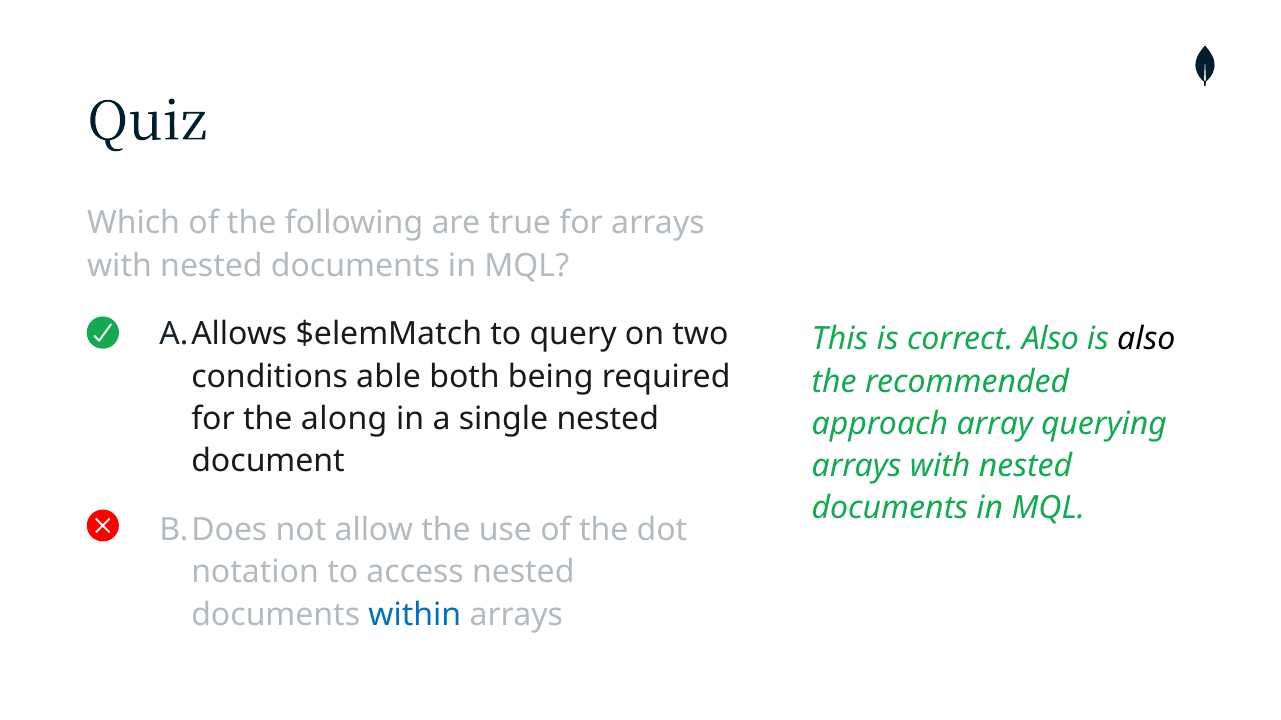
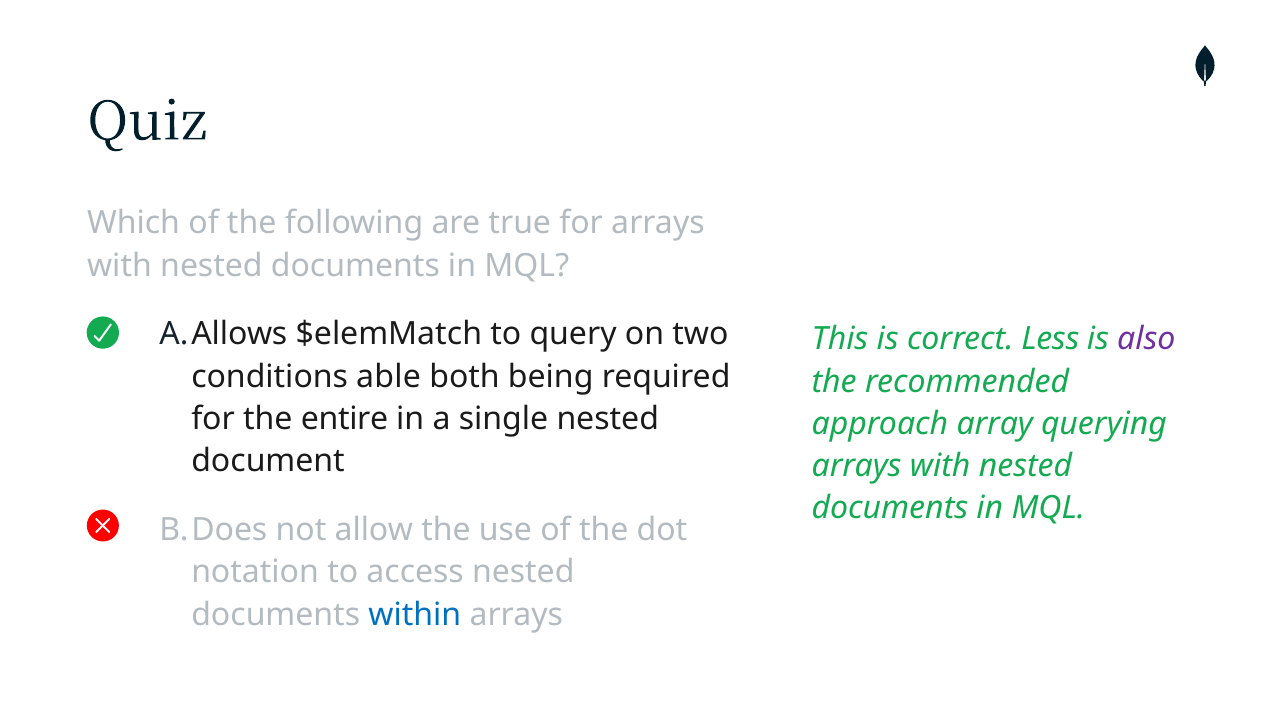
correct Also: Also -> Less
also at (1146, 340) colour: black -> purple
along: along -> entire
